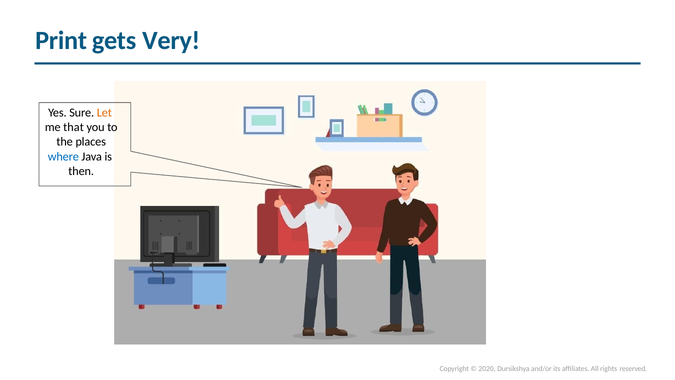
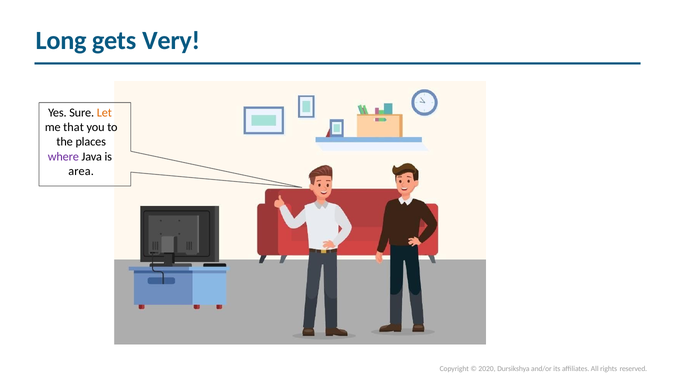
Print: Print -> Long
where colour: blue -> purple
then: then -> area
